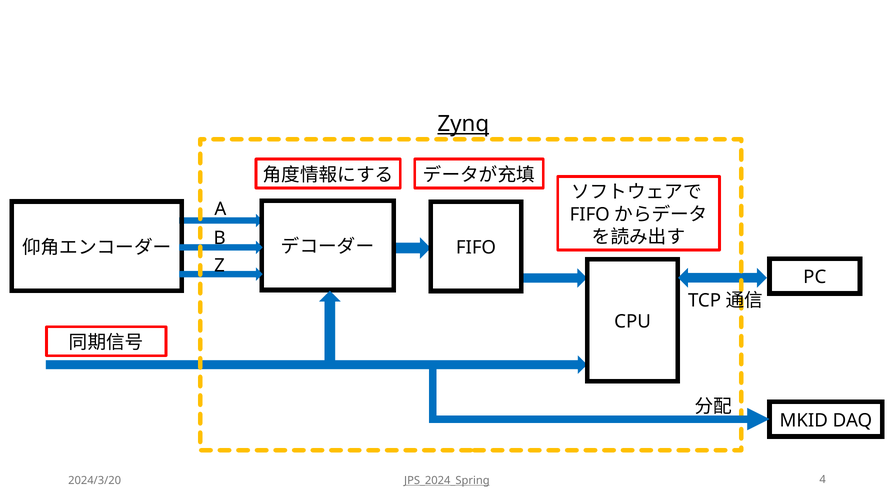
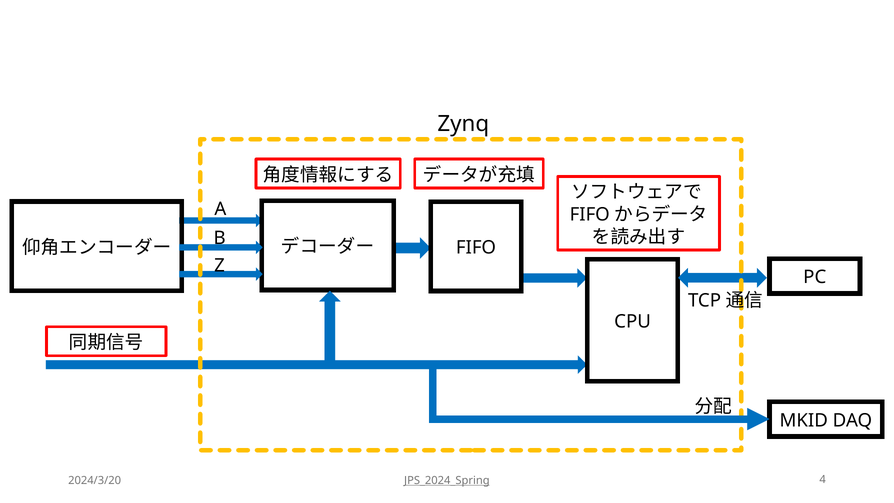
Zynq underline: present -> none
